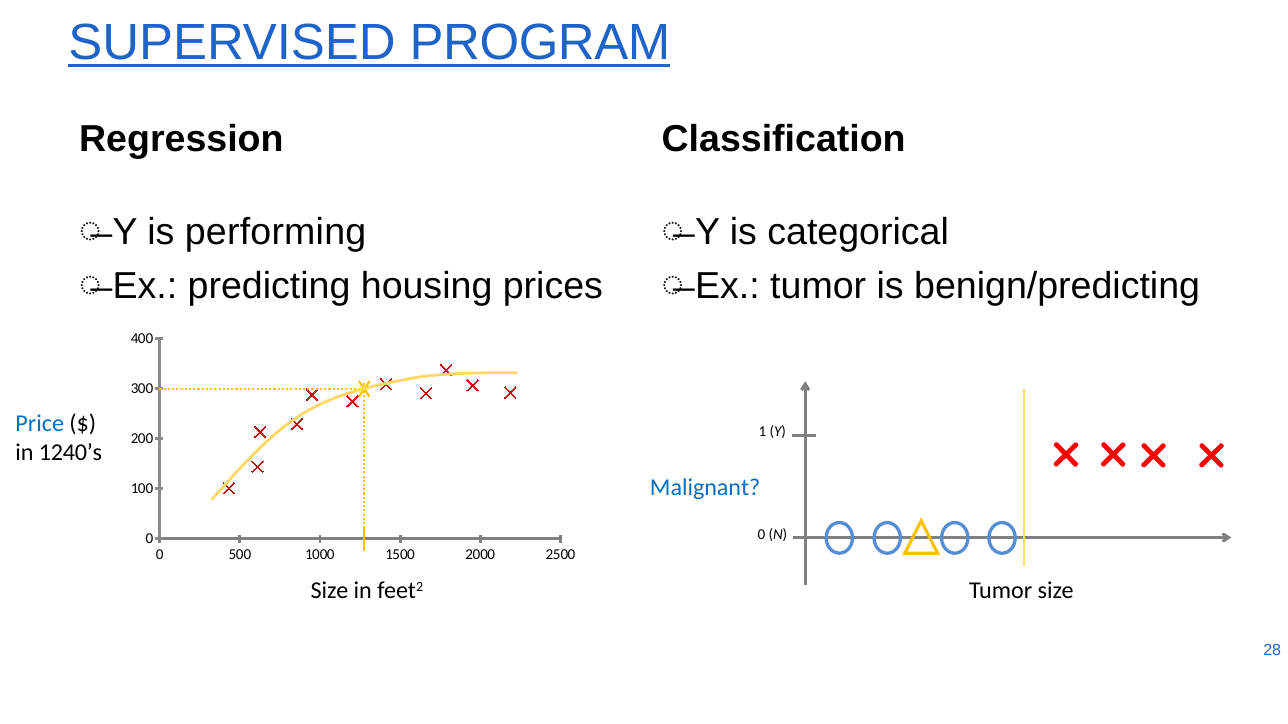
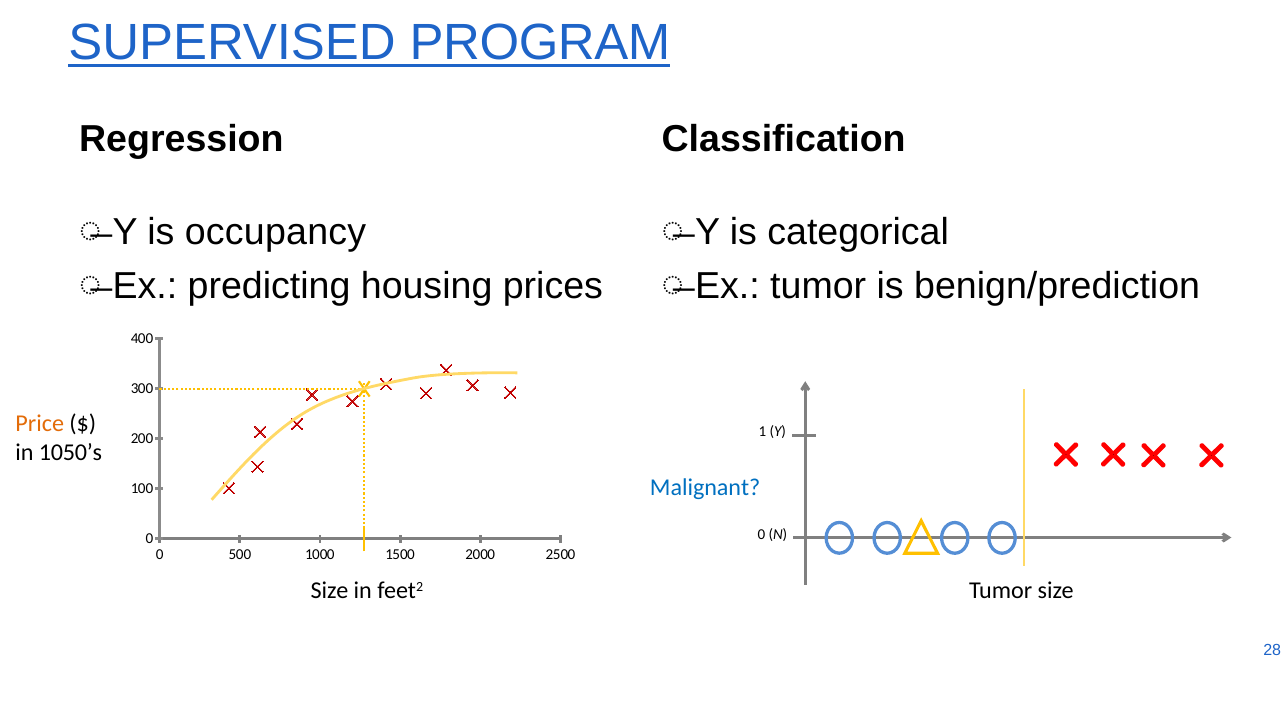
performing: performing -> occupancy
benign/predicting: benign/predicting -> benign/prediction
Price colour: blue -> orange
1240’s: 1240’s -> 1050’s
